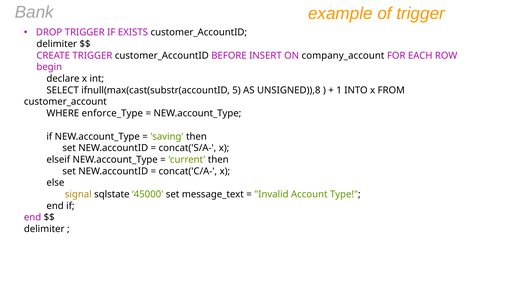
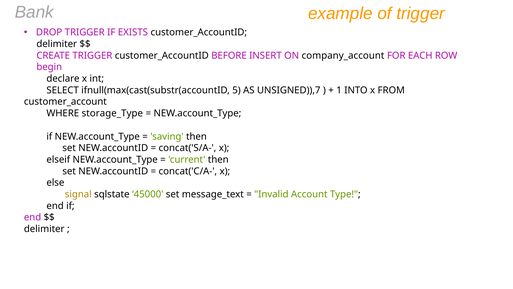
UNSIGNED)),8: UNSIGNED)),8 -> UNSIGNED)),7
enforce_Type: enforce_Type -> storage_Type
